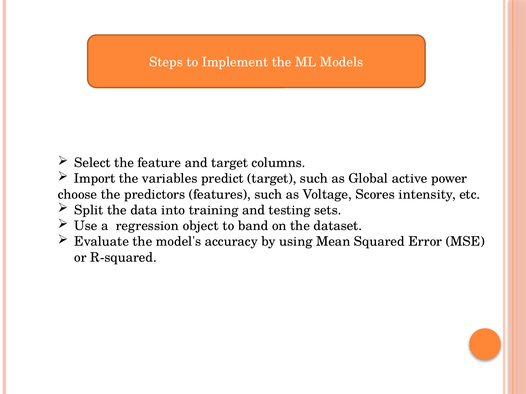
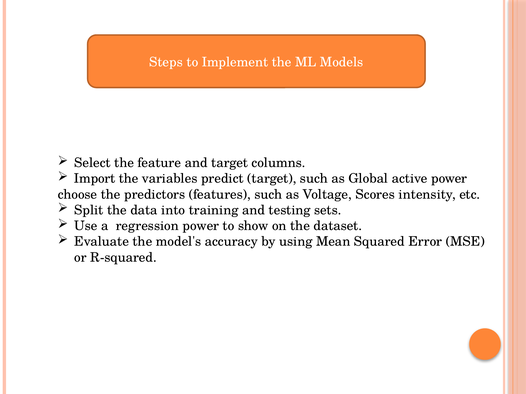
regression object: object -> power
band: band -> show
